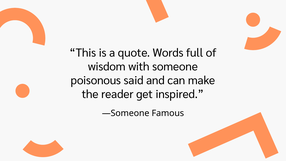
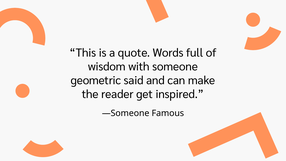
poisonous: poisonous -> geometric
